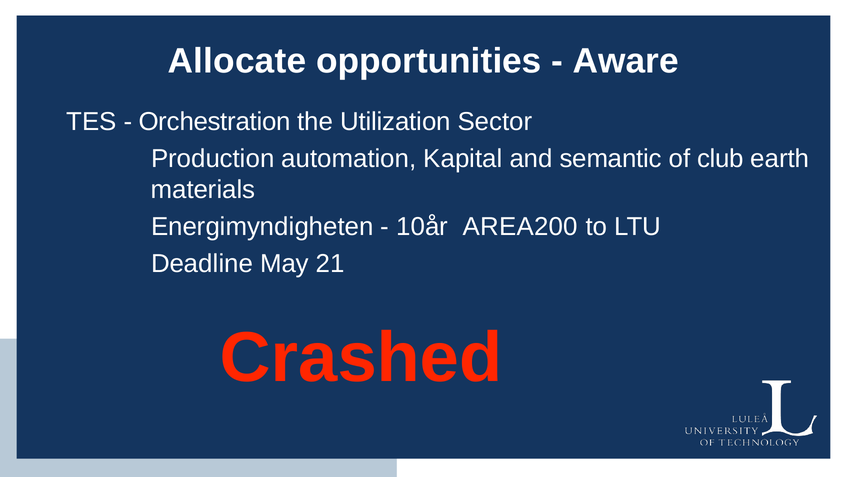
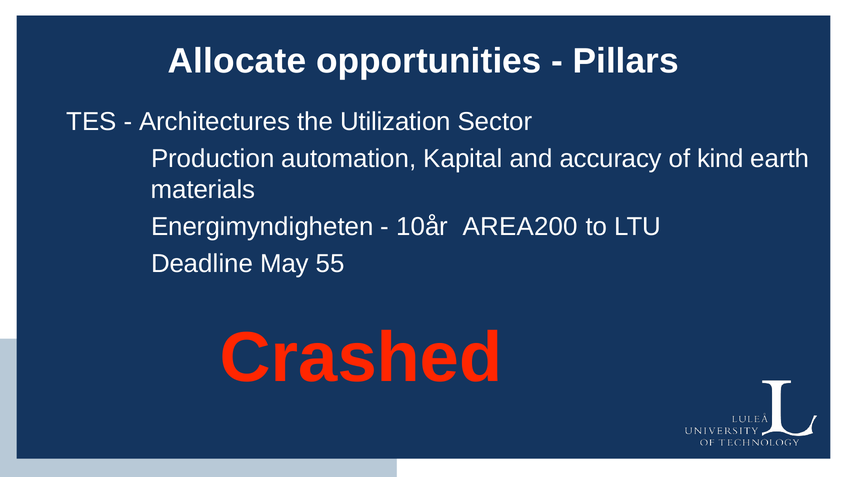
Aware: Aware -> Pillars
Orchestration: Orchestration -> Architectures
semantic: semantic -> accuracy
club: club -> kind
21: 21 -> 55
